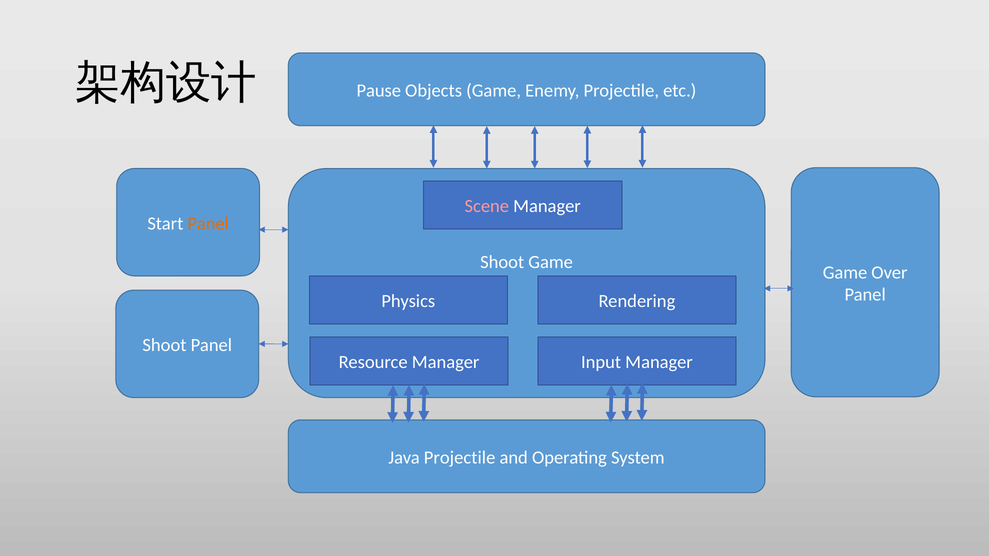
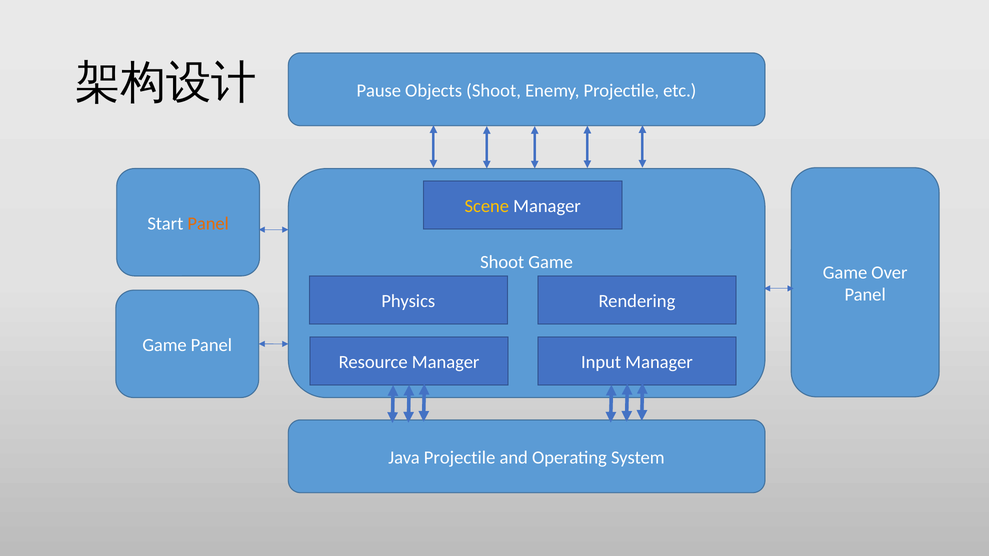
Objects Game: Game -> Shoot
Scene colour: pink -> yellow
Shoot at (164, 345): Shoot -> Game
